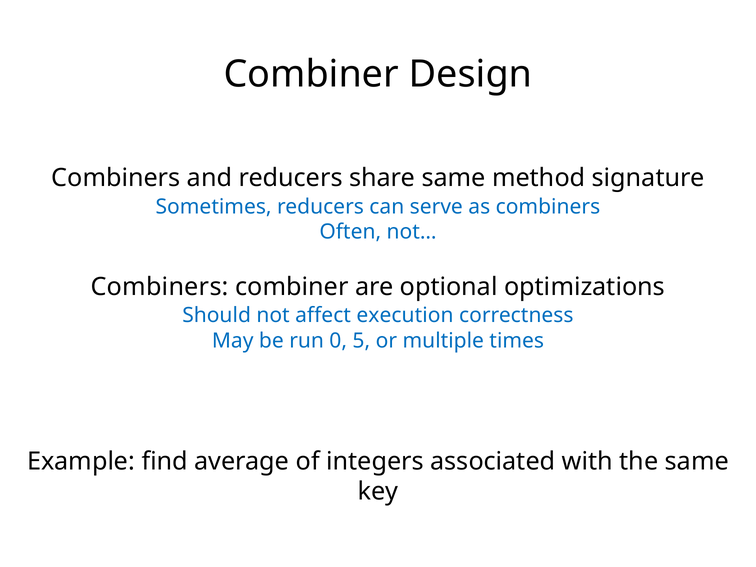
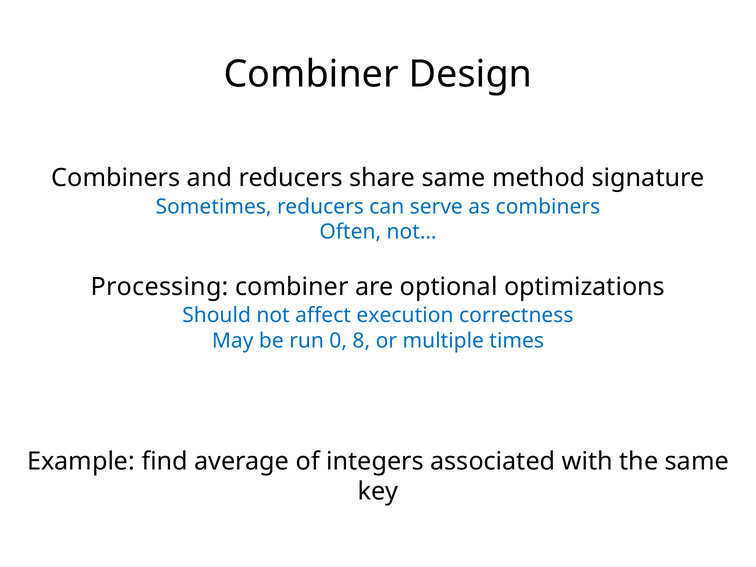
Combiners at (160, 287): Combiners -> Processing
5: 5 -> 8
